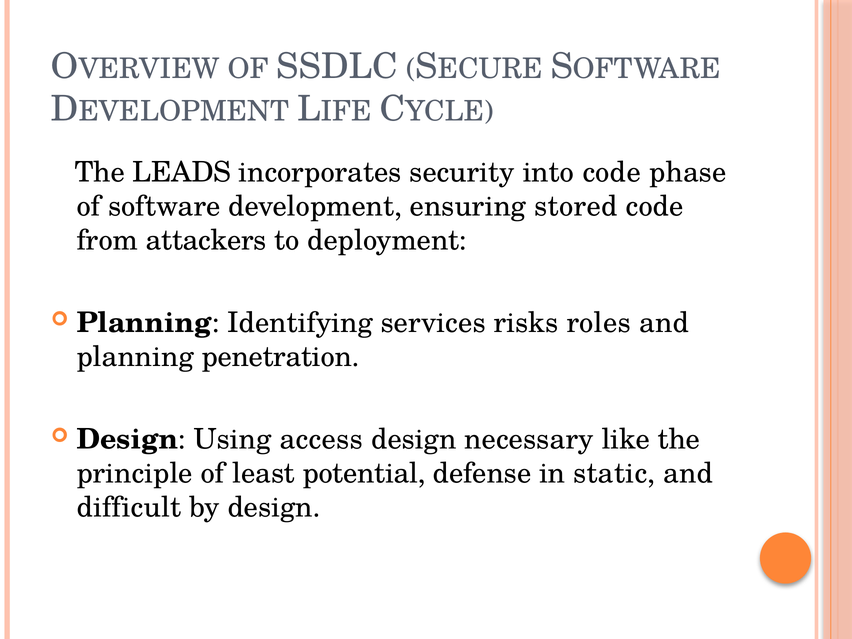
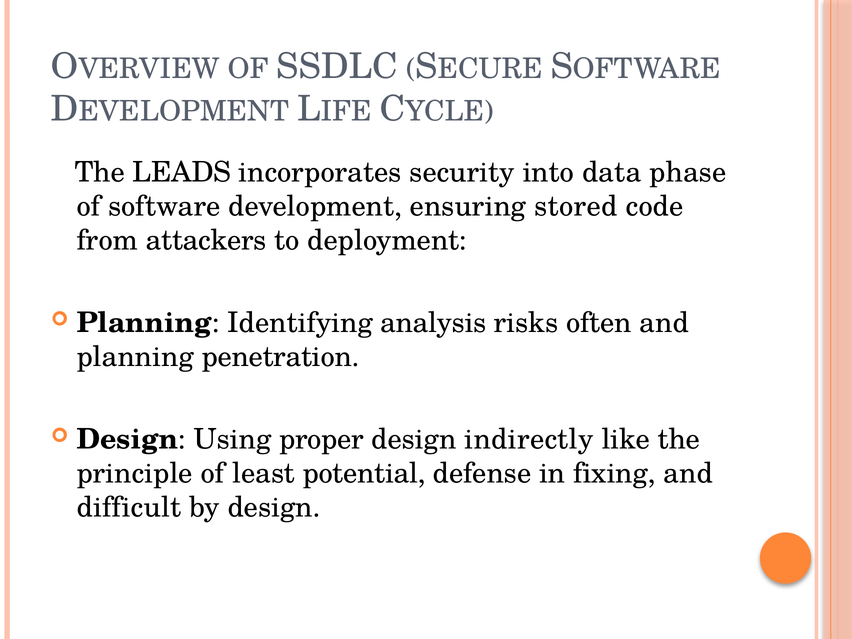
into code: code -> data
services: services -> analysis
roles: roles -> often
access: access -> proper
necessary: necessary -> indirectly
static: static -> fixing
